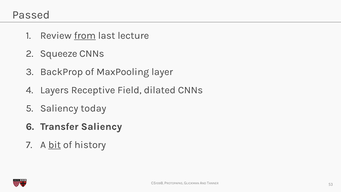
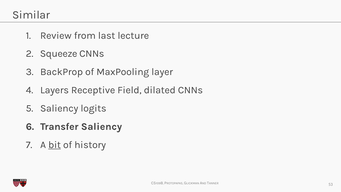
Passed: Passed -> Similar
from underline: present -> none
today: today -> logits
